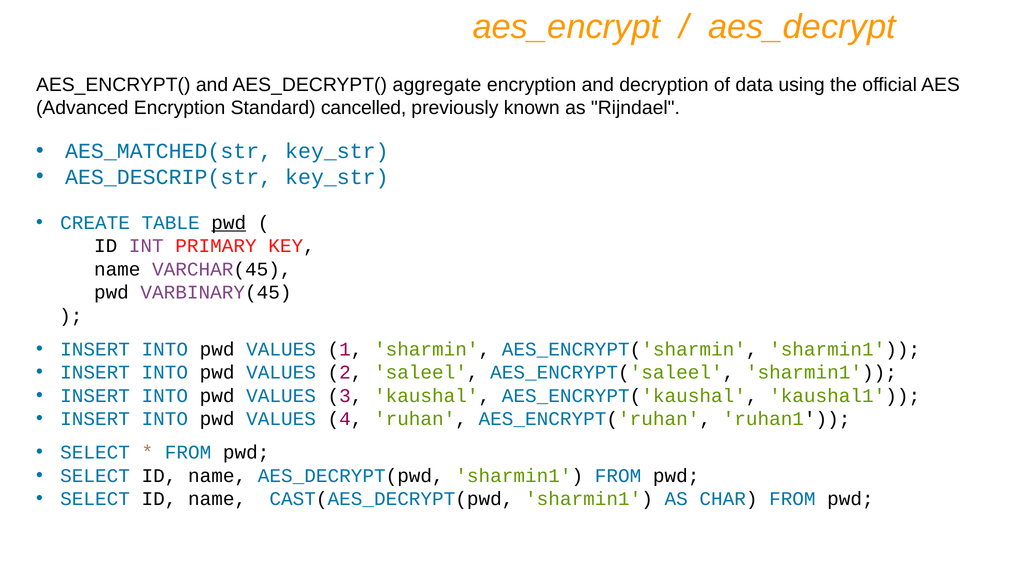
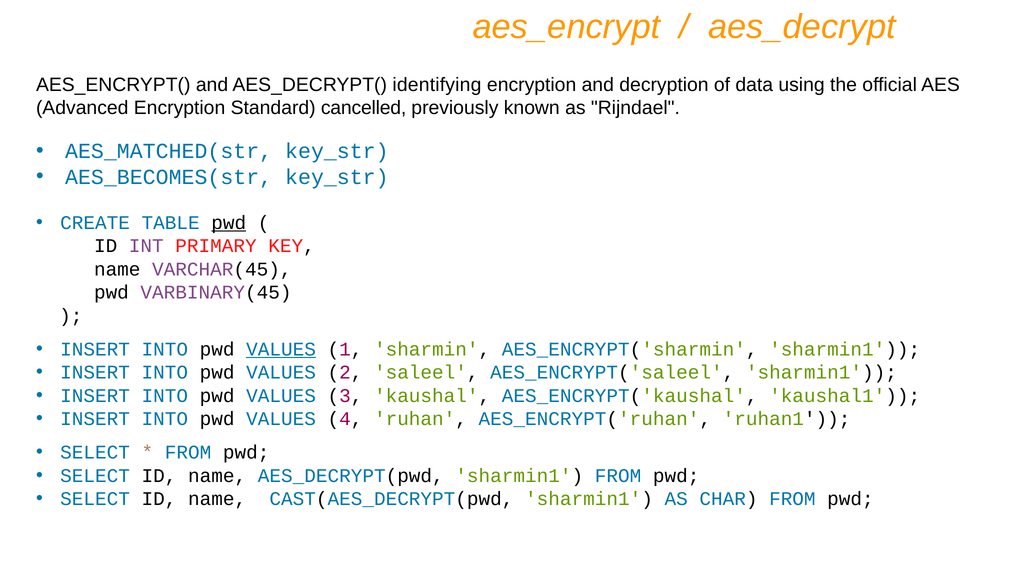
aggregate: aggregate -> identifying
AES_DESCRIP(str: AES_DESCRIP(str -> AES_BECOMES(str
VALUES at (281, 349) underline: none -> present
